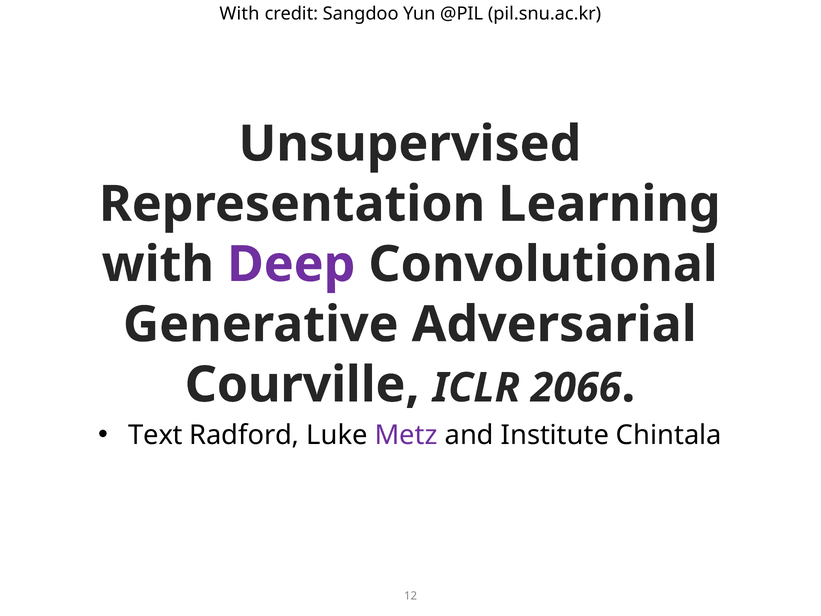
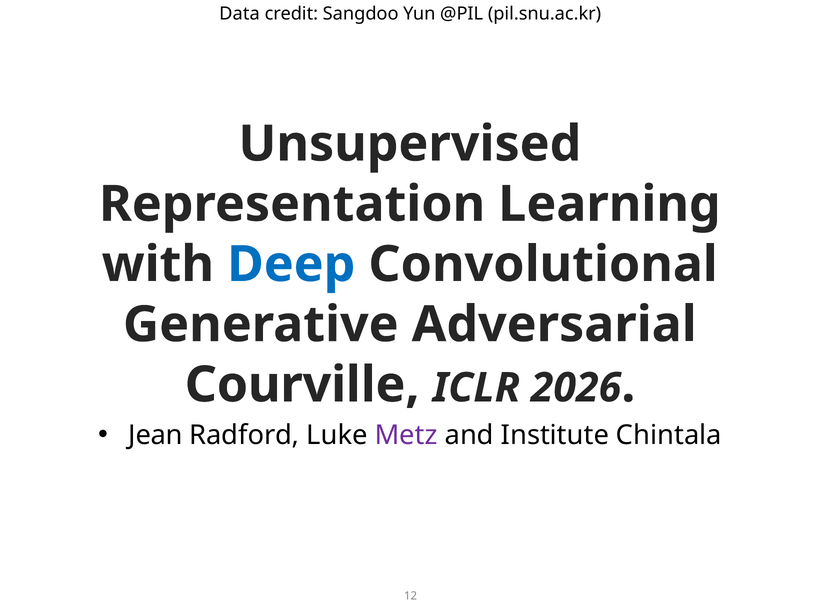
With at (239, 14): With -> Data
Deep colour: purple -> blue
2066: 2066 -> 2026
Text: Text -> Jean
